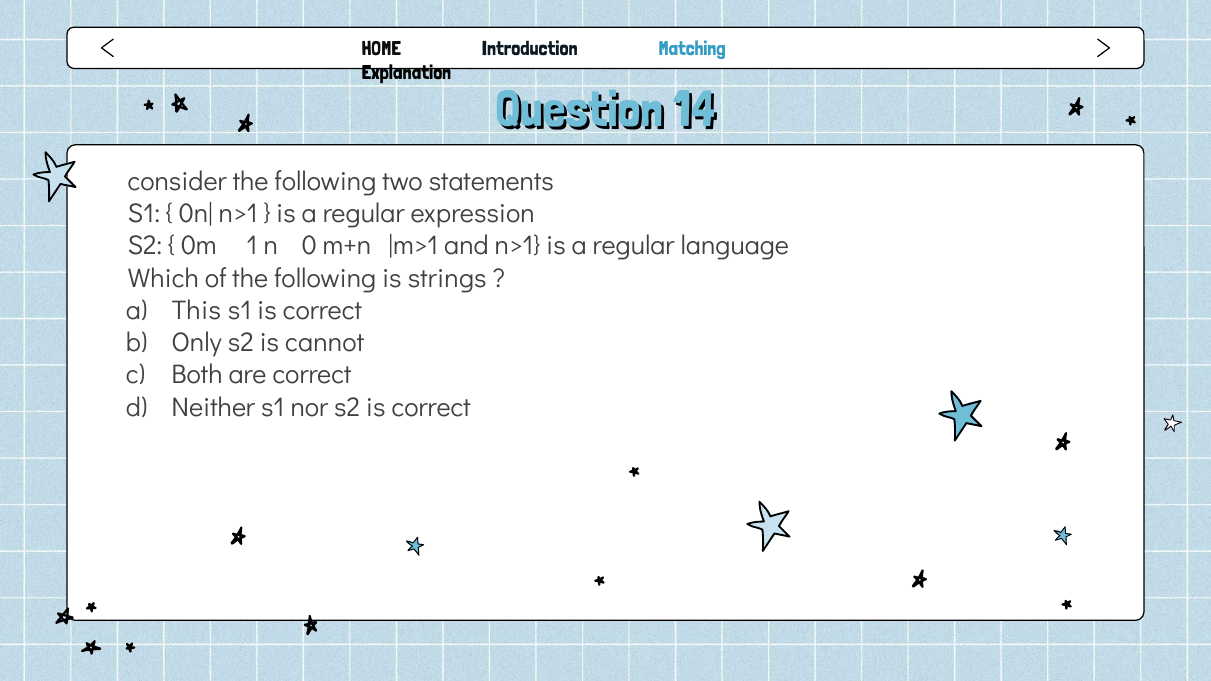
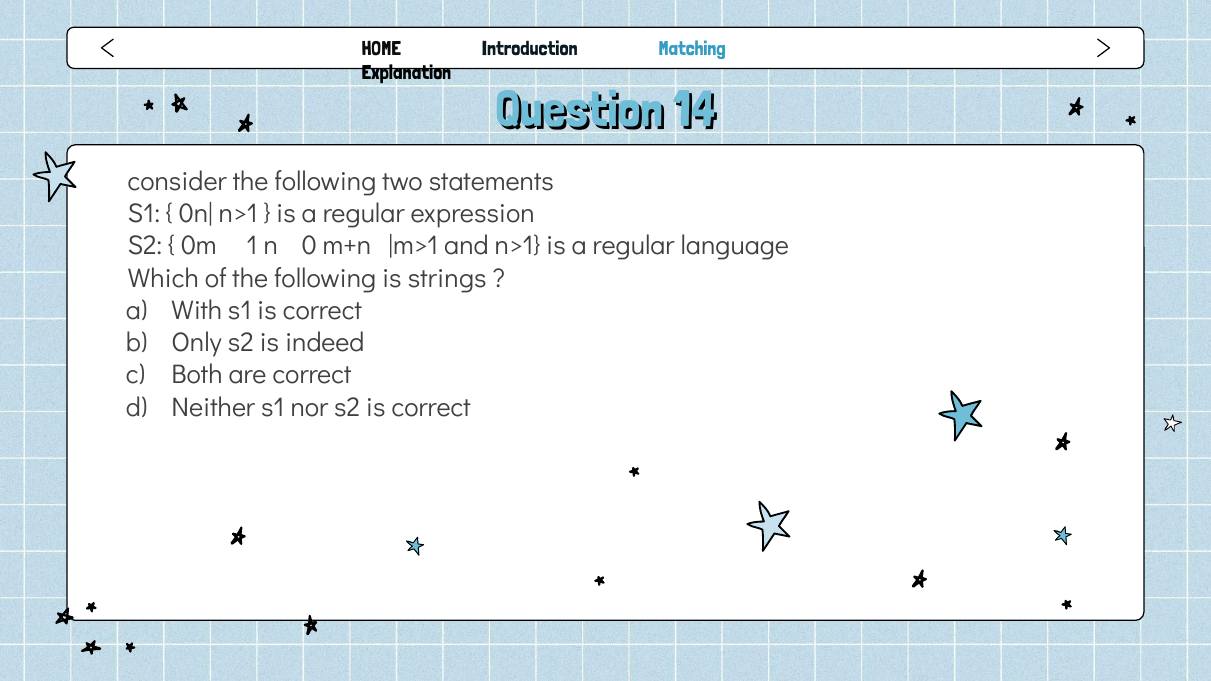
This: This -> With
cannot: cannot -> indeed
